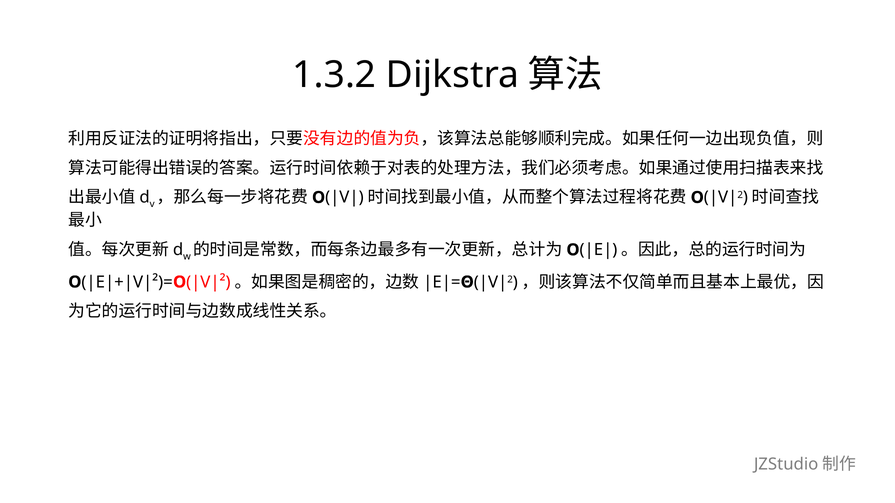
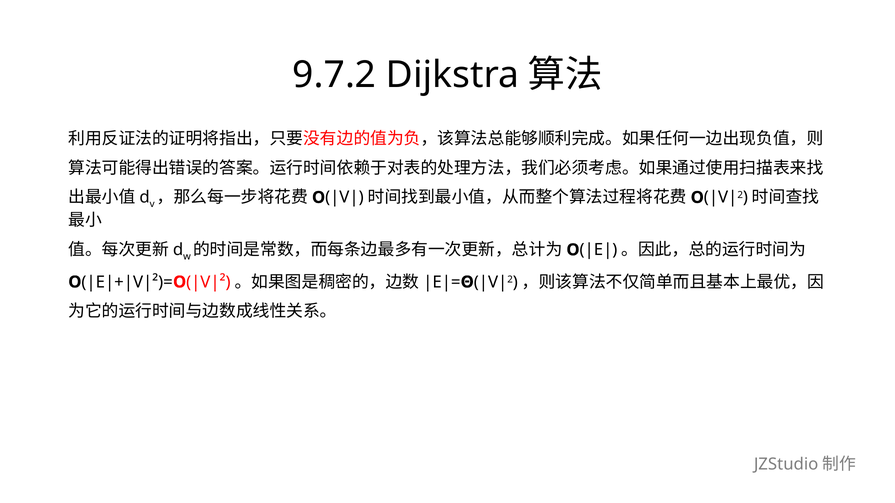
1.3.2: 1.3.2 -> 9.7.2
